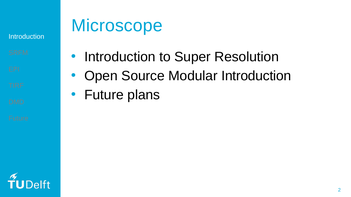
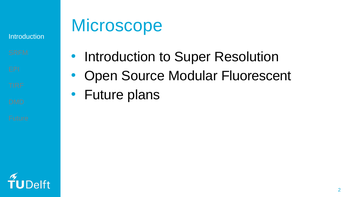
Modular Introduction: Introduction -> Fluorescent
